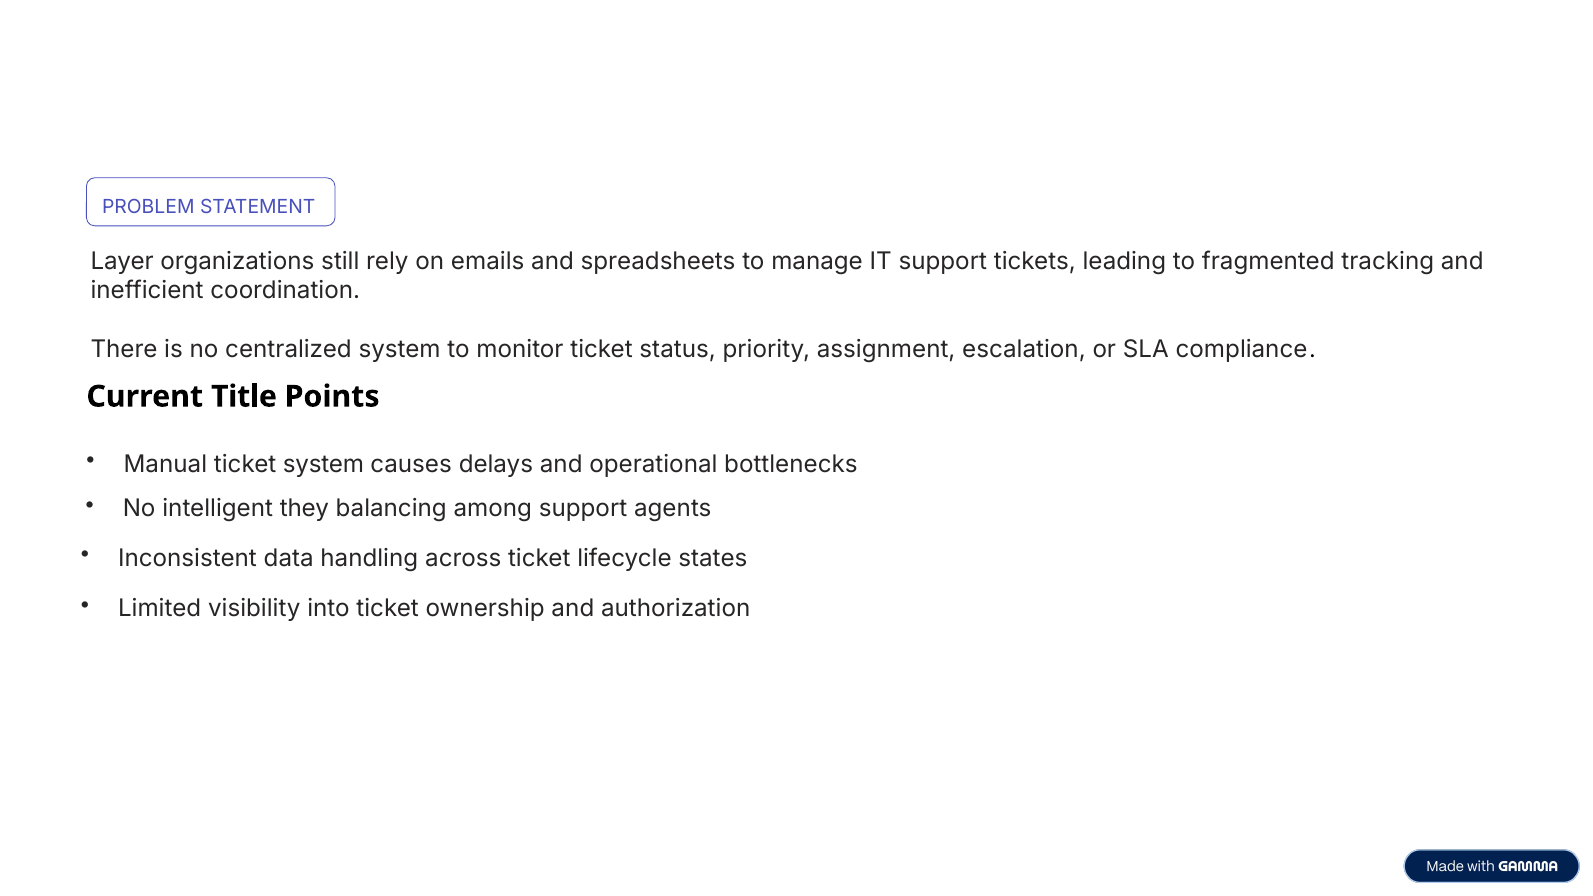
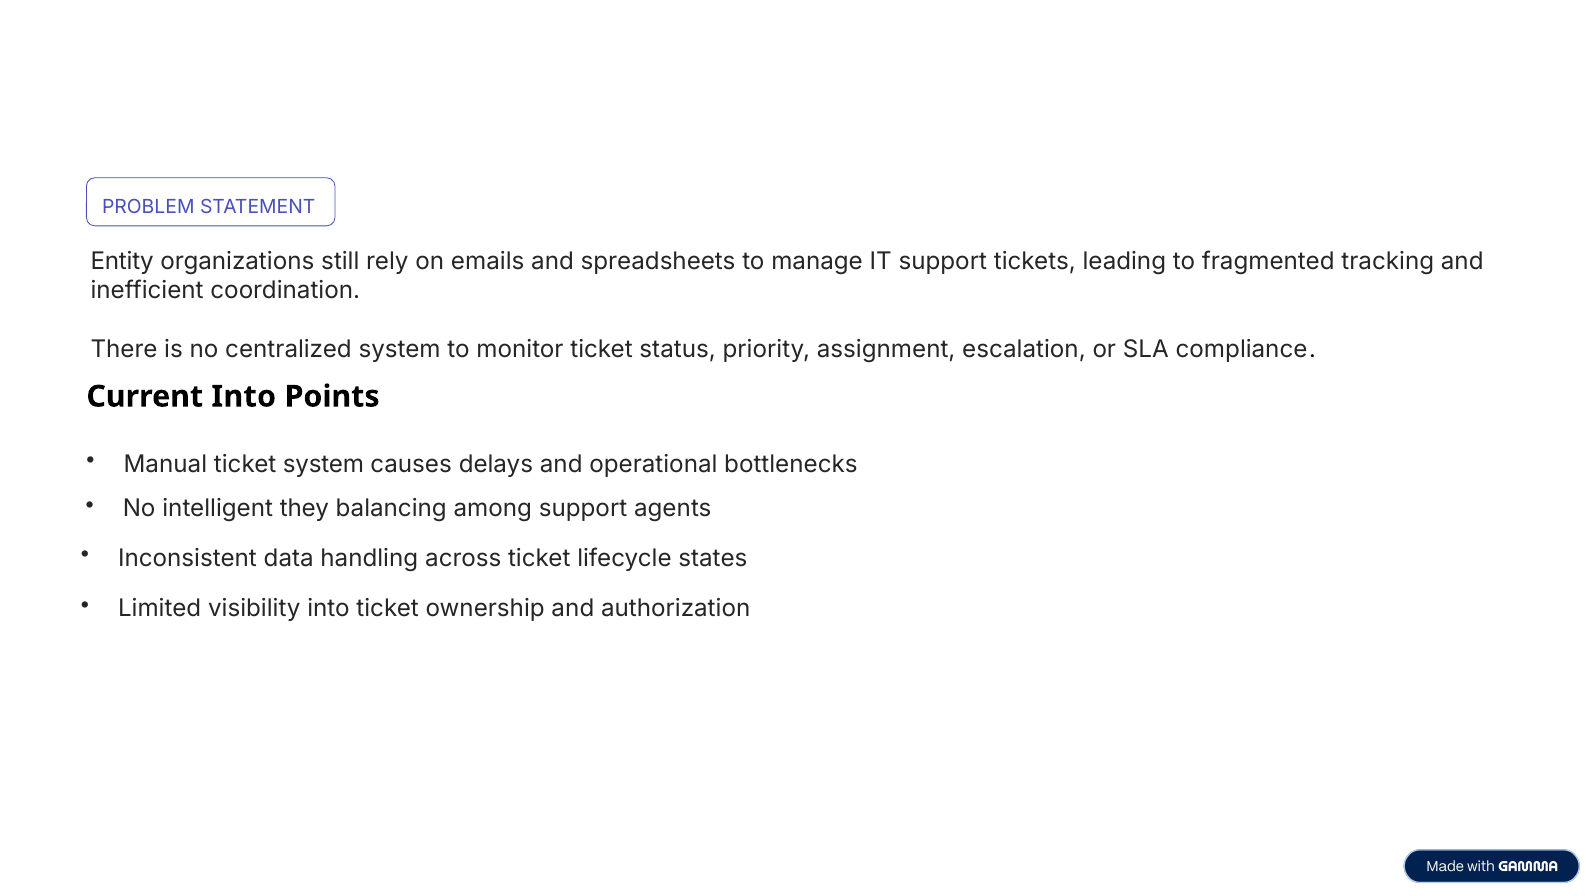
Layer: Layer -> Entity
Current Title: Title -> Into
